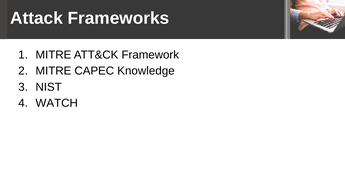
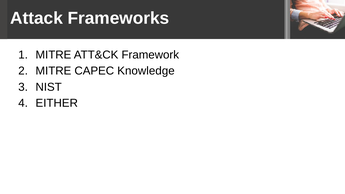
WATCH: WATCH -> EITHER
